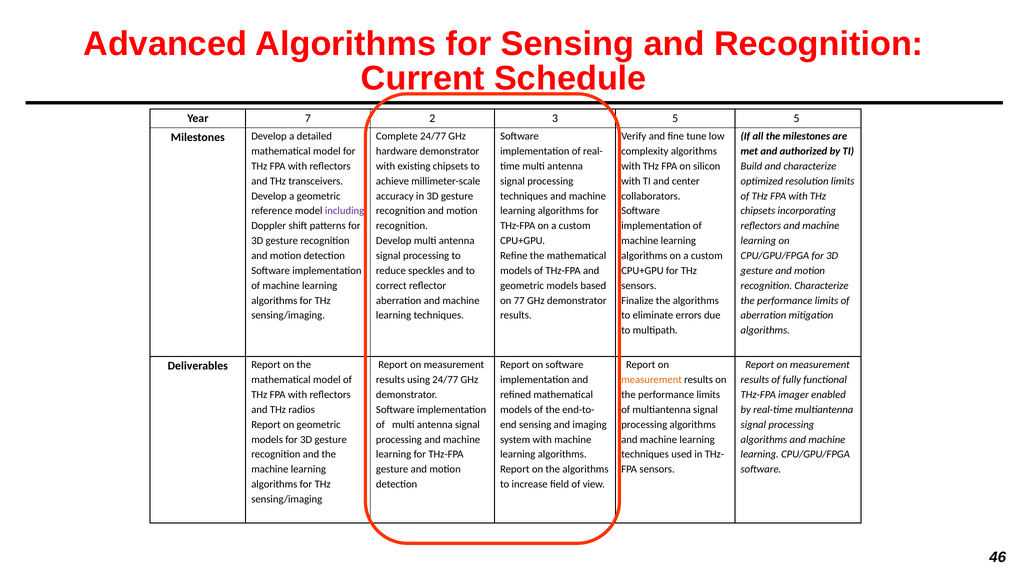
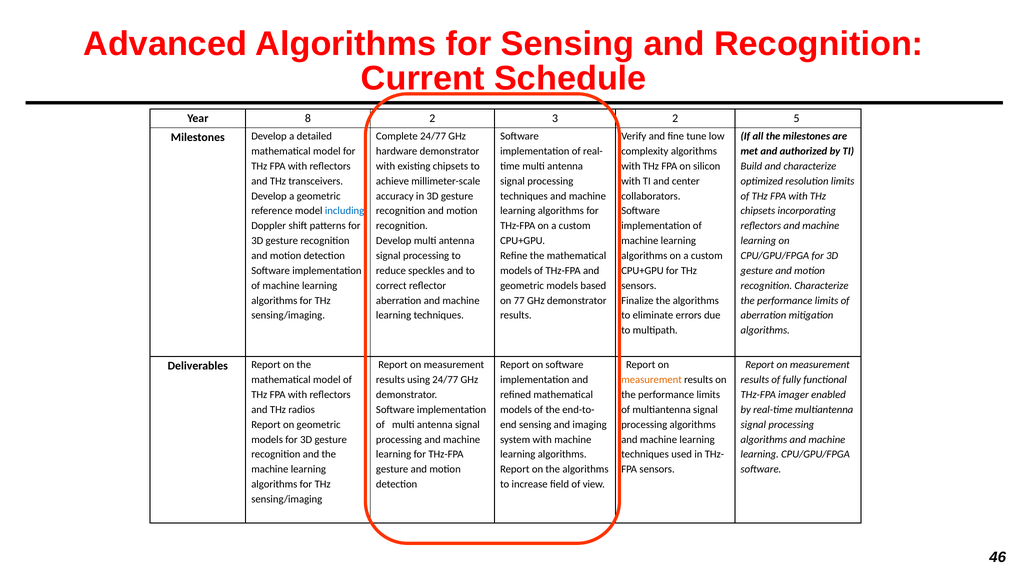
7: 7 -> 8
3 5: 5 -> 2
including colour: purple -> blue
